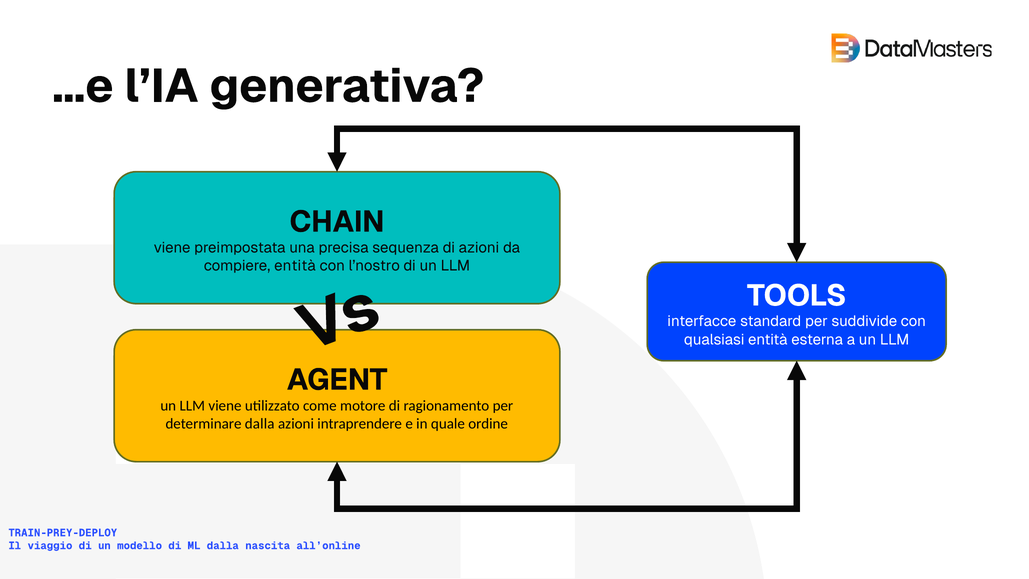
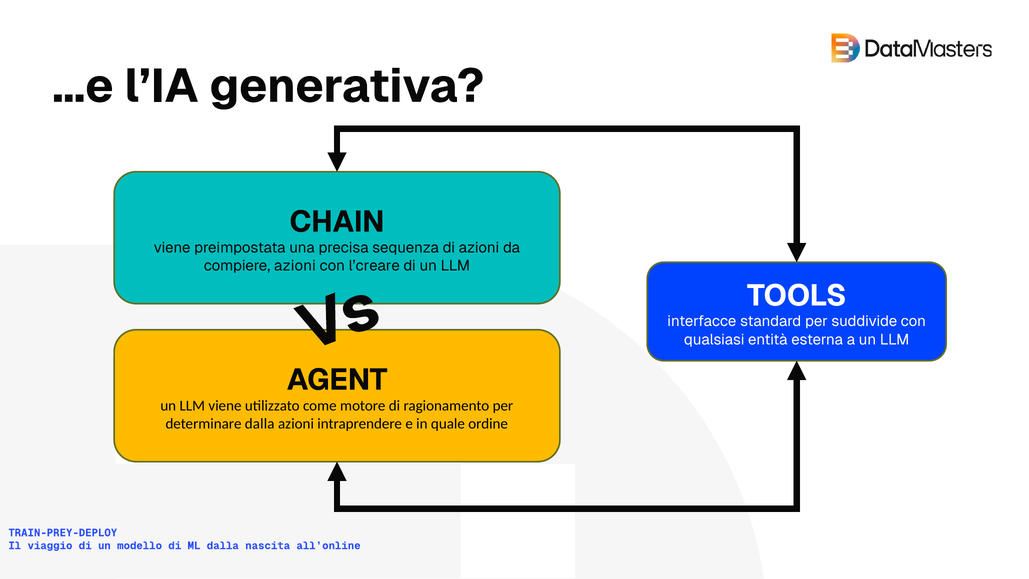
compiere entità: entità -> azioni
l’nostro: l’nostro -> l’creare
